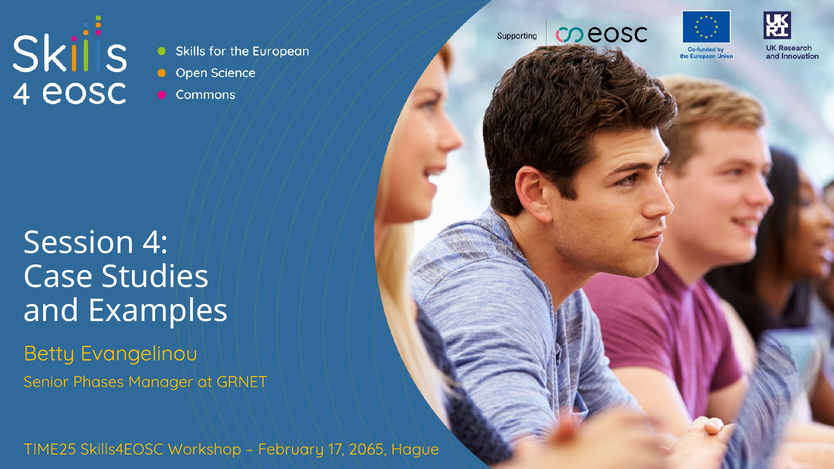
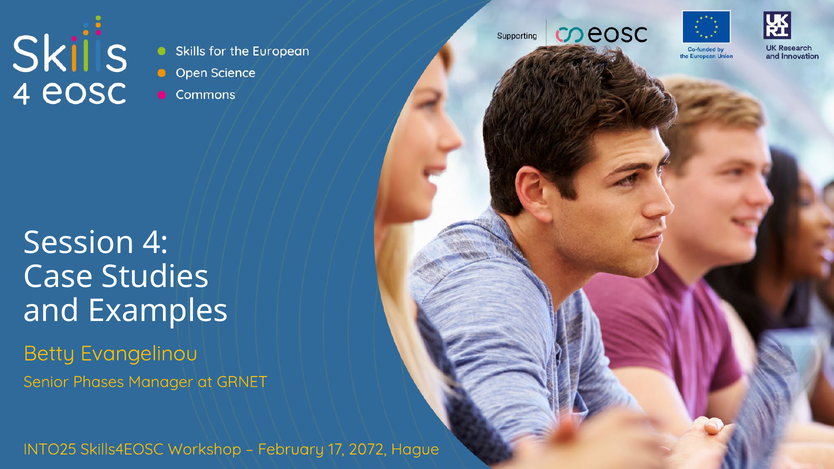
TIME25: TIME25 -> INTO25
2065: 2065 -> 2072
